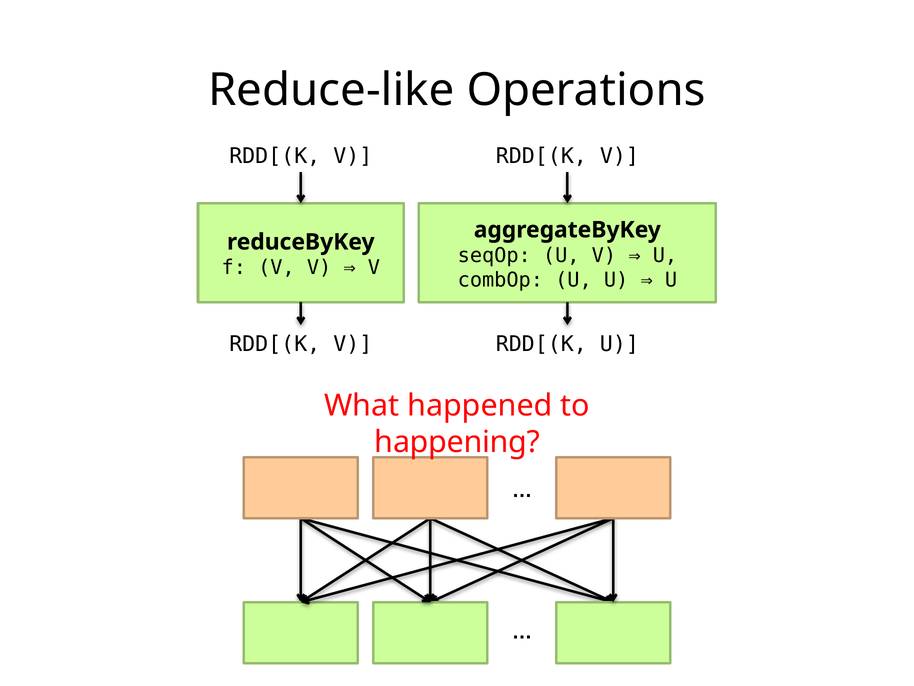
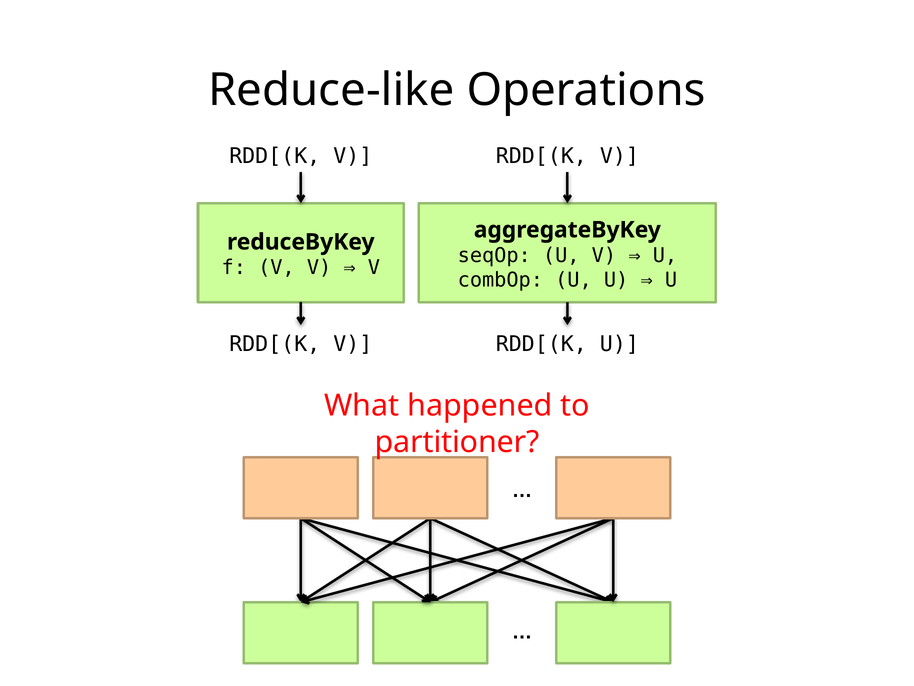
happening: happening -> partitioner
